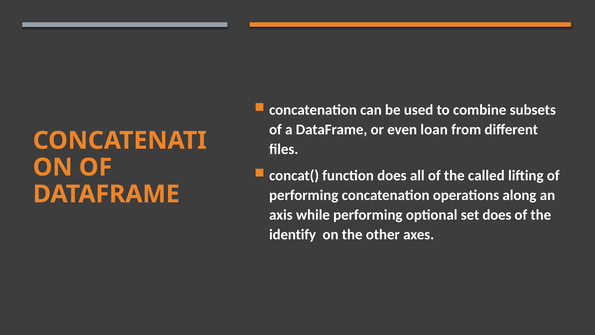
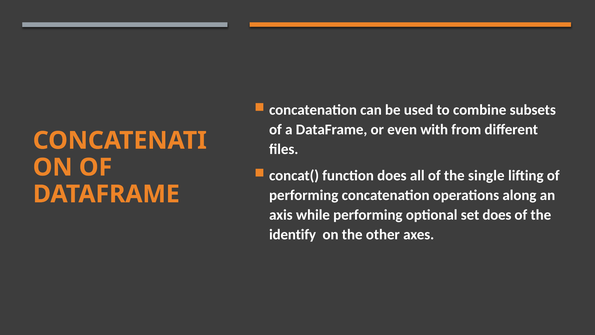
loan: loan -> with
called: called -> single
